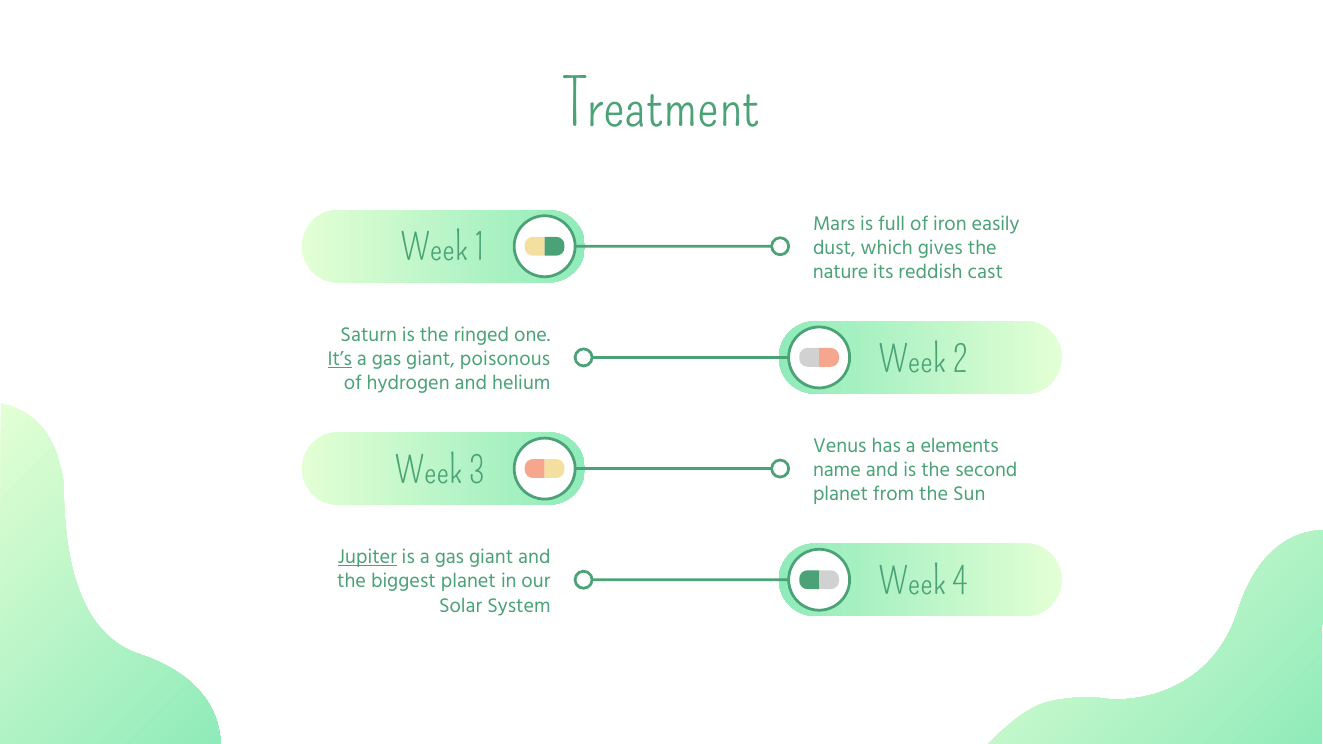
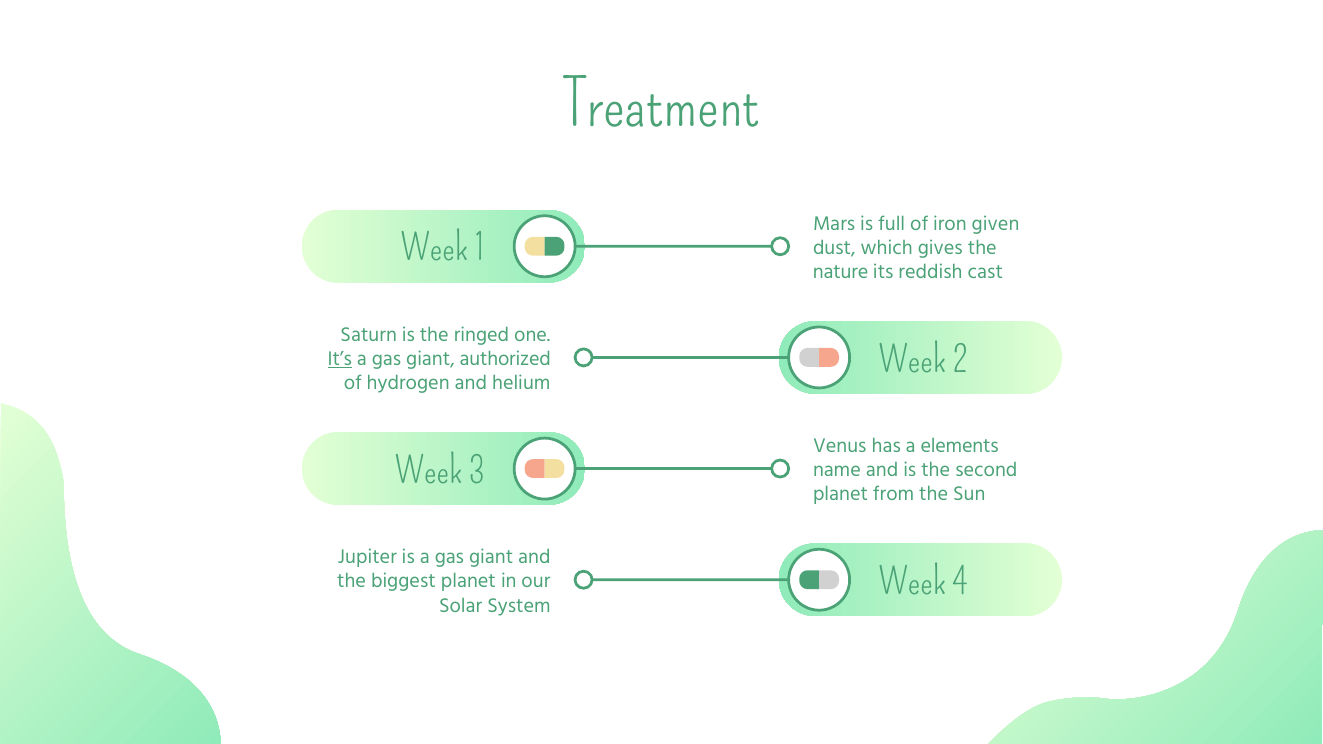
easily: easily -> given
poisonous: poisonous -> authorized
Jupiter underline: present -> none
